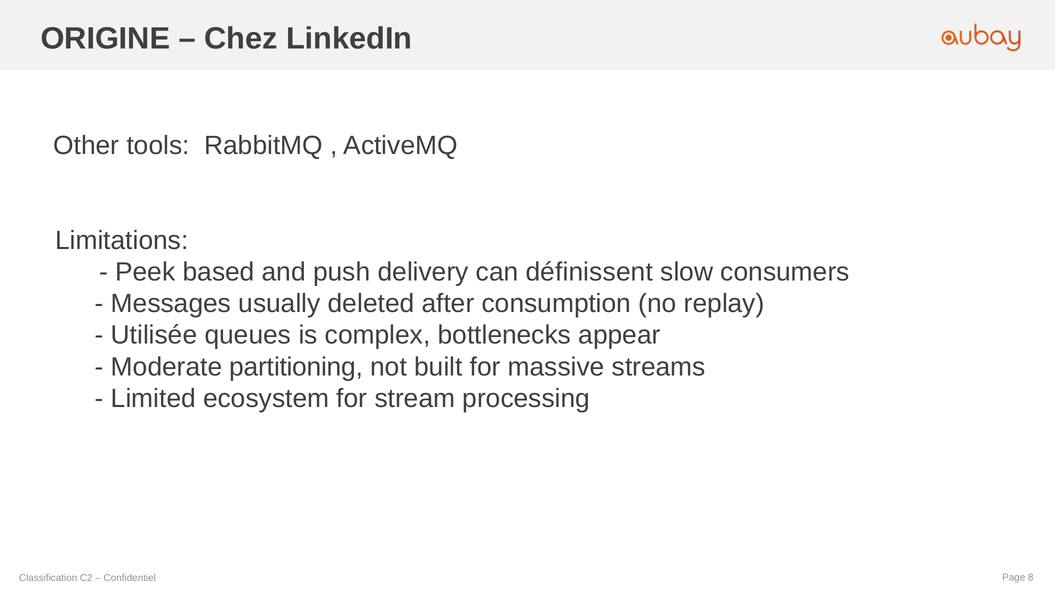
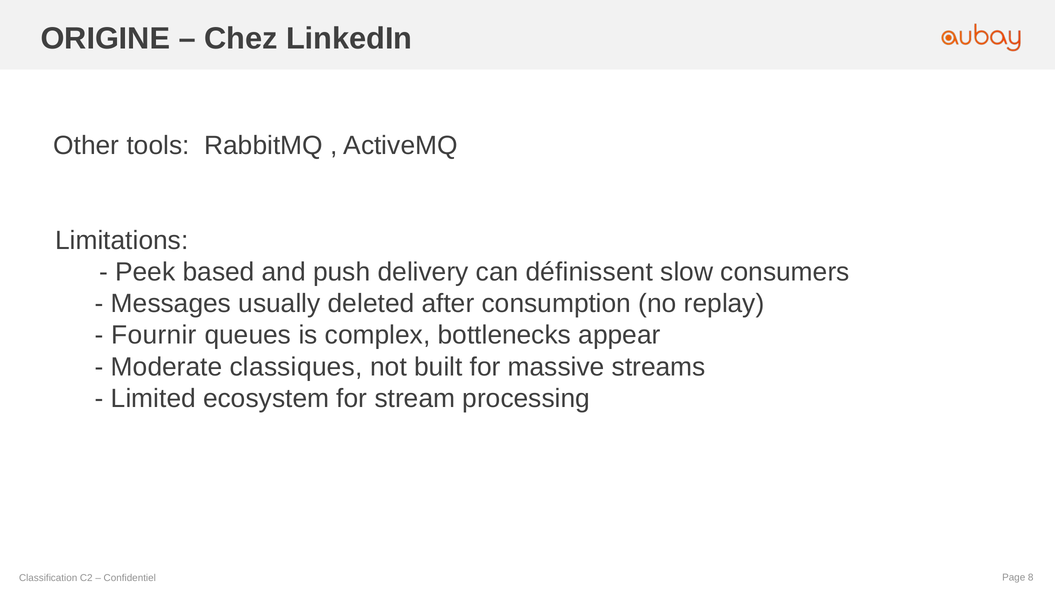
Utilisée: Utilisée -> Fournir
partitioning: partitioning -> classiques
